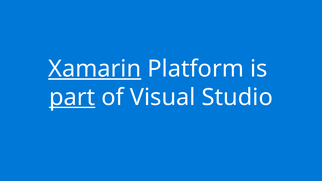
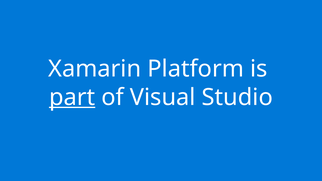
Xamarin underline: present -> none
